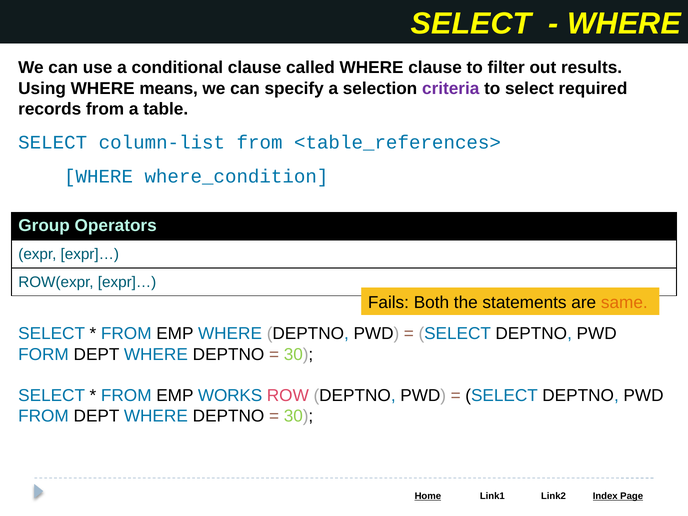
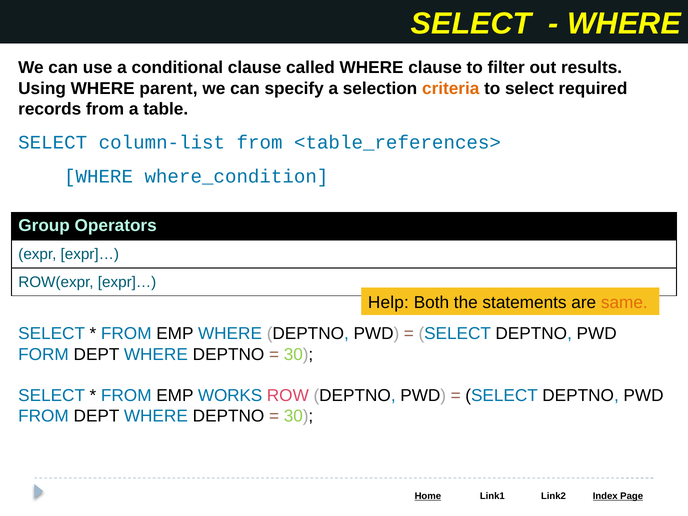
means: means -> parent
criteria colour: purple -> orange
Fails: Fails -> Help
